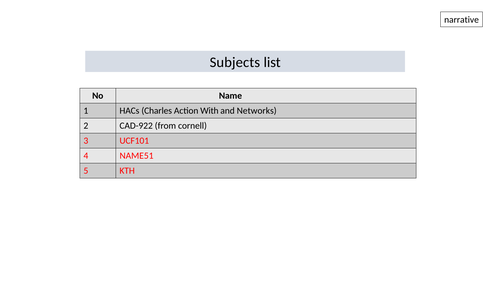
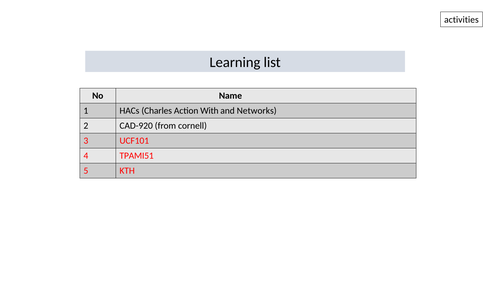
narrative: narrative -> activities
Subjects: Subjects -> Learning
CAD-922: CAD-922 -> CAD-920
NAME51: NAME51 -> TPAMI51
